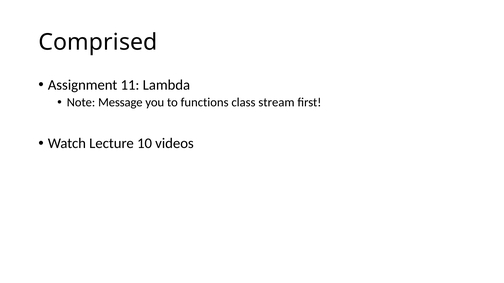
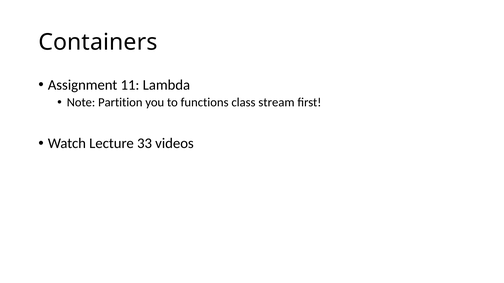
Comprised: Comprised -> Containers
Message: Message -> Partition
10: 10 -> 33
